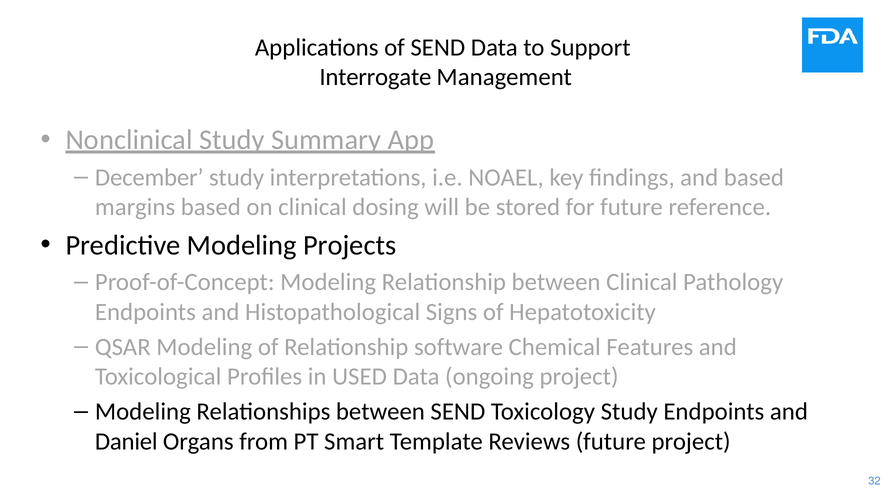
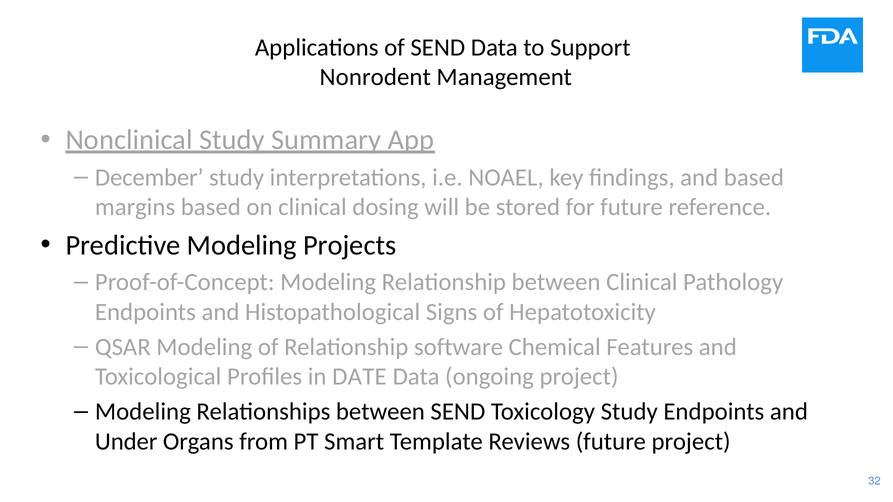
Interrogate: Interrogate -> Nonrodent
USED: USED -> DATE
Daniel: Daniel -> Under
